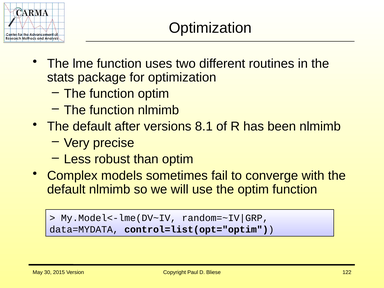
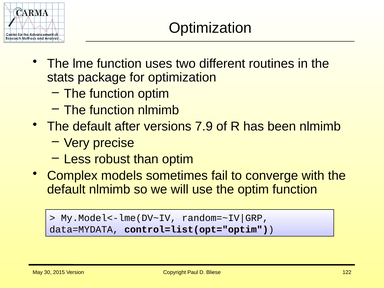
8.1: 8.1 -> 7.9
